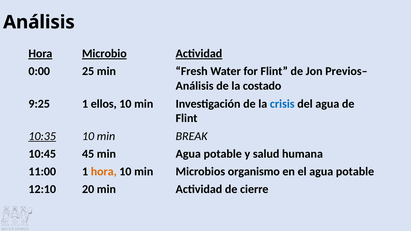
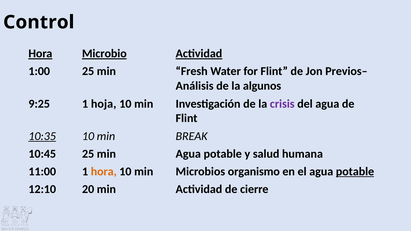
Análisis at (39, 22): Análisis -> Control
0:00: 0:00 -> 1:00
costado: costado -> algunos
ellos: ellos -> hoja
crisis colour: blue -> purple
10:45 45: 45 -> 25
potable at (355, 172) underline: none -> present
